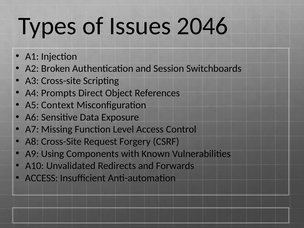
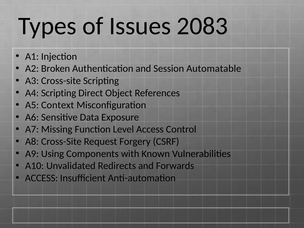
2046: 2046 -> 2083
Switchboards: Switchboards -> Automatable
A4 Prompts: Prompts -> Scripting
